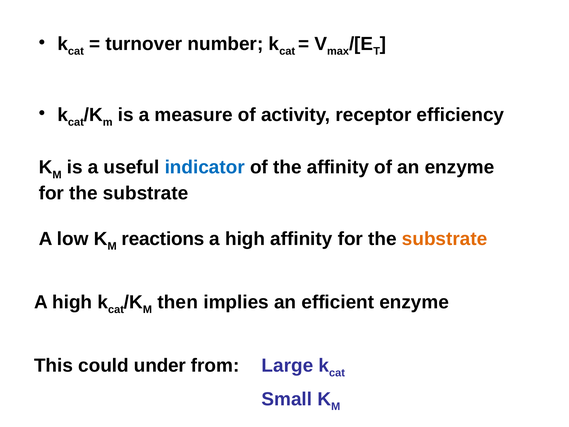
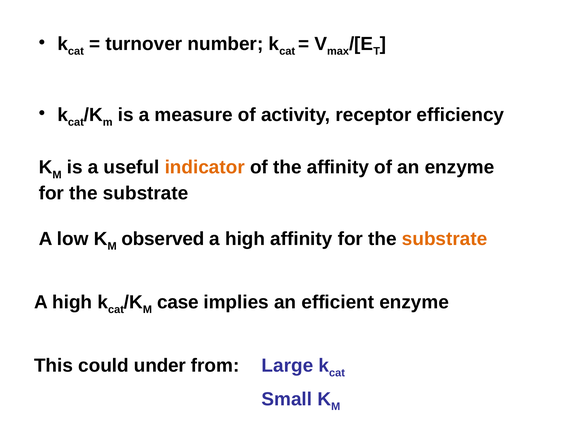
indicator colour: blue -> orange
reactions: reactions -> observed
then: then -> case
